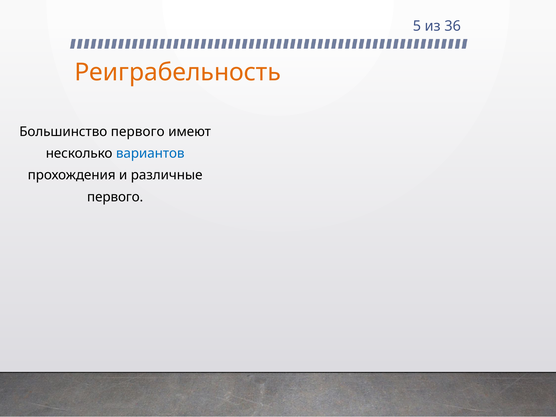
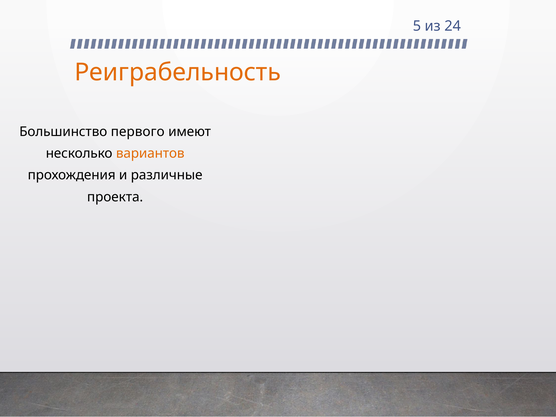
36: 36 -> 24
вариантов colour: blue -> orange
первого at (115, 197): первого -> проекта
